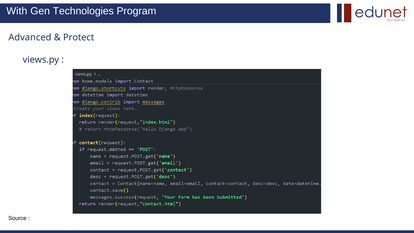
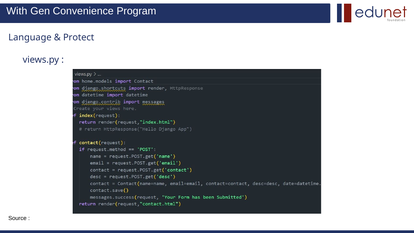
Technologies: Technologies -> Convenience
Advanced: Advanced -> Language
